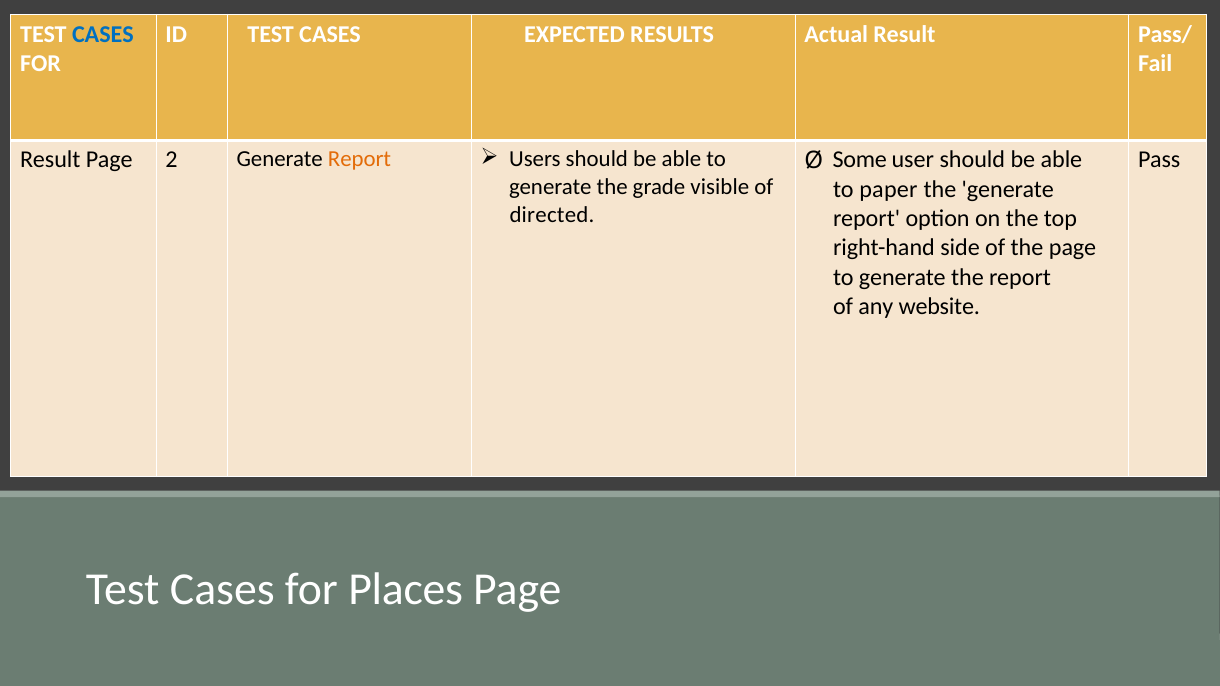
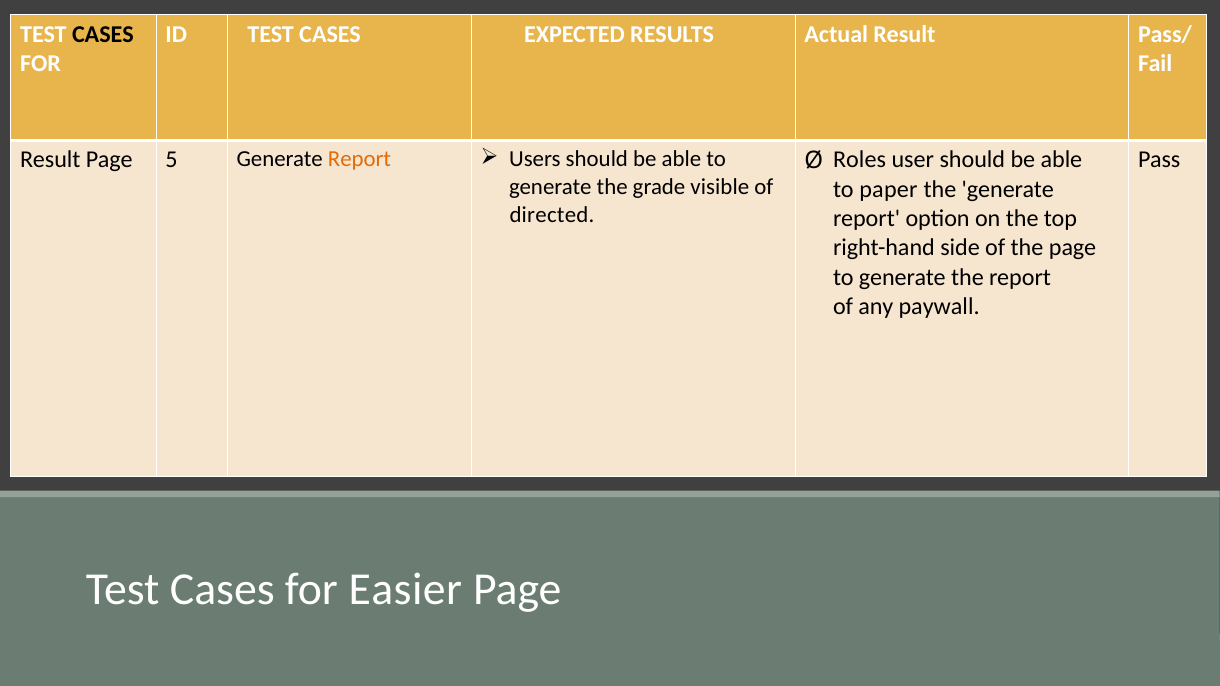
CASES at (103, 34) colour: blue -> black
2: 2 -> 5
Some: Some -> Roles
website: website -> paywall
Places: Places -> Easier
